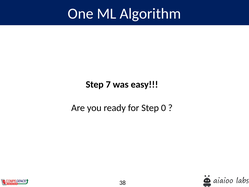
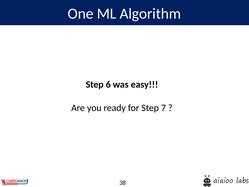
7: 7 -> 6
0: 0 -> 7
